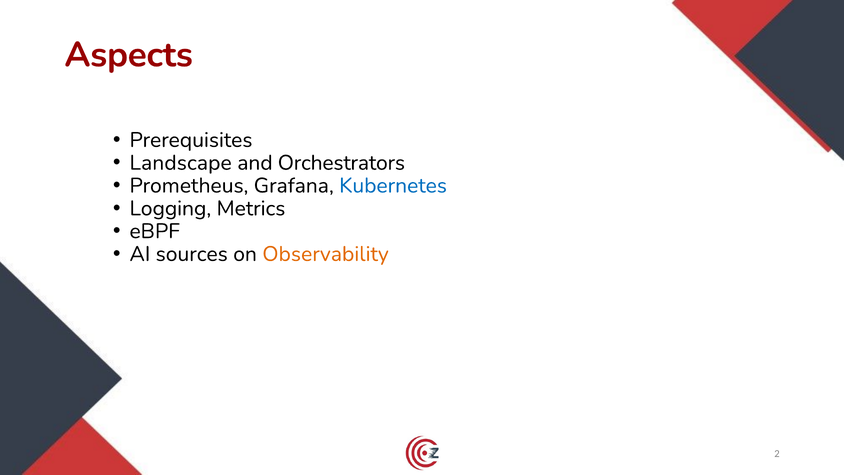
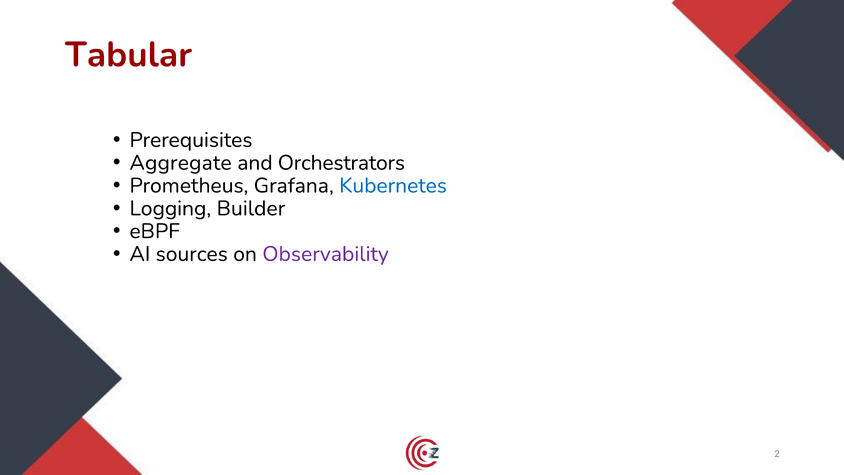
Aspects: Aspects -> Tabular
Landscape: Landscape -> Aggregate
Metrics: Metrics -> Builder
Observability colour: orange -> purple
